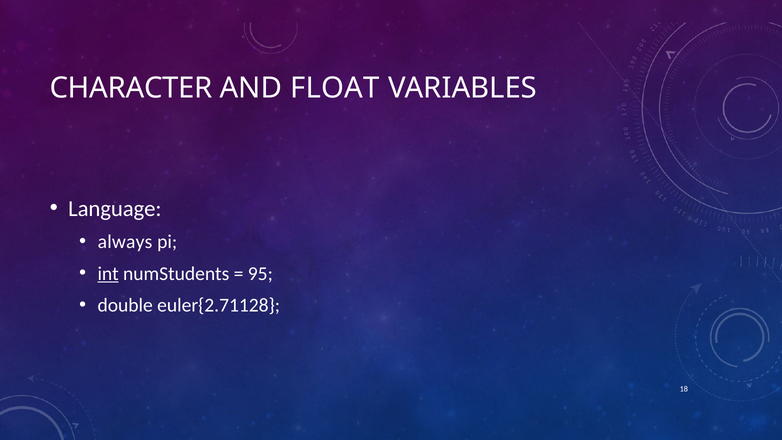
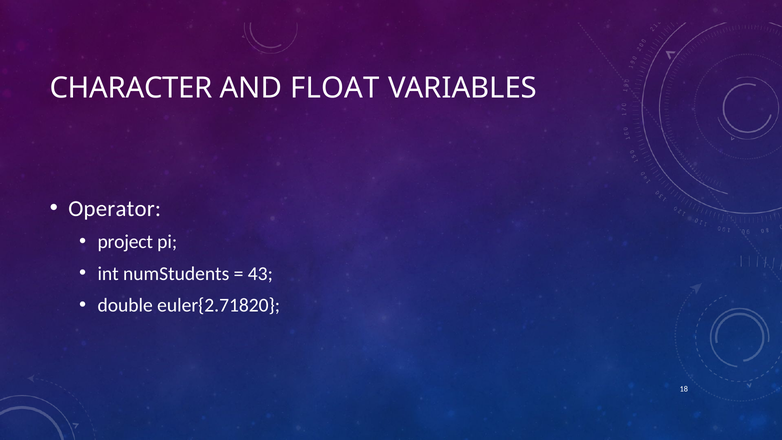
Language: Language -> Operator
always: always -> project
int underline: present -> none
95: 95 -> 43
euler{2.71128: euler{2.71128 -> euler{2.71820
